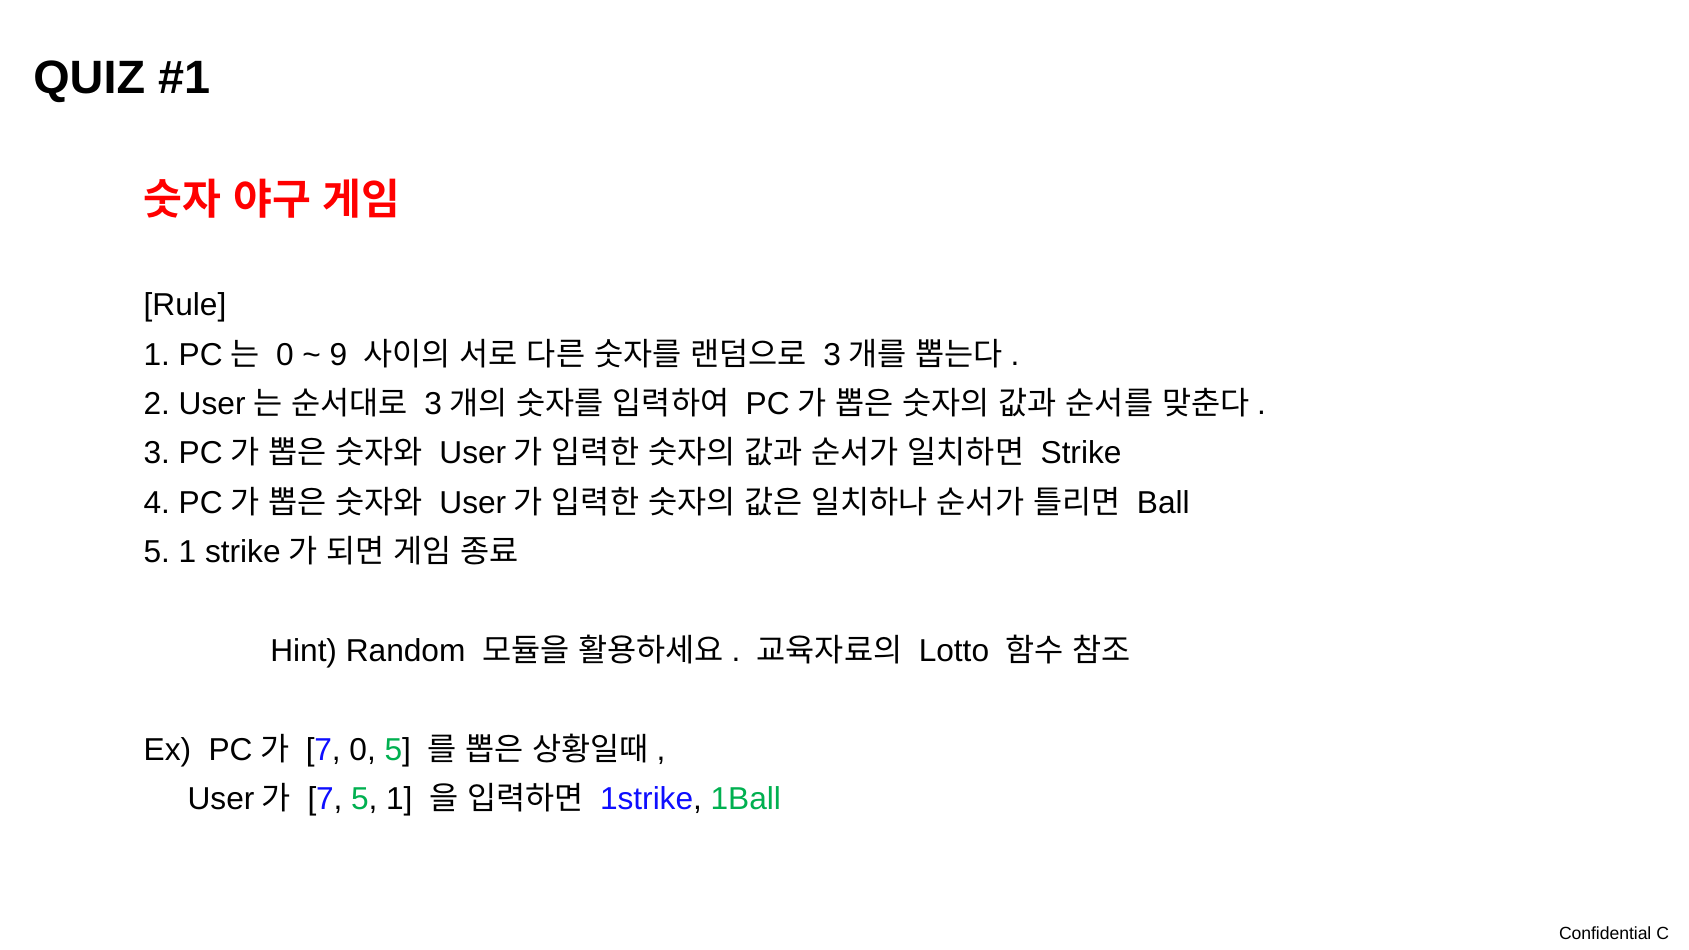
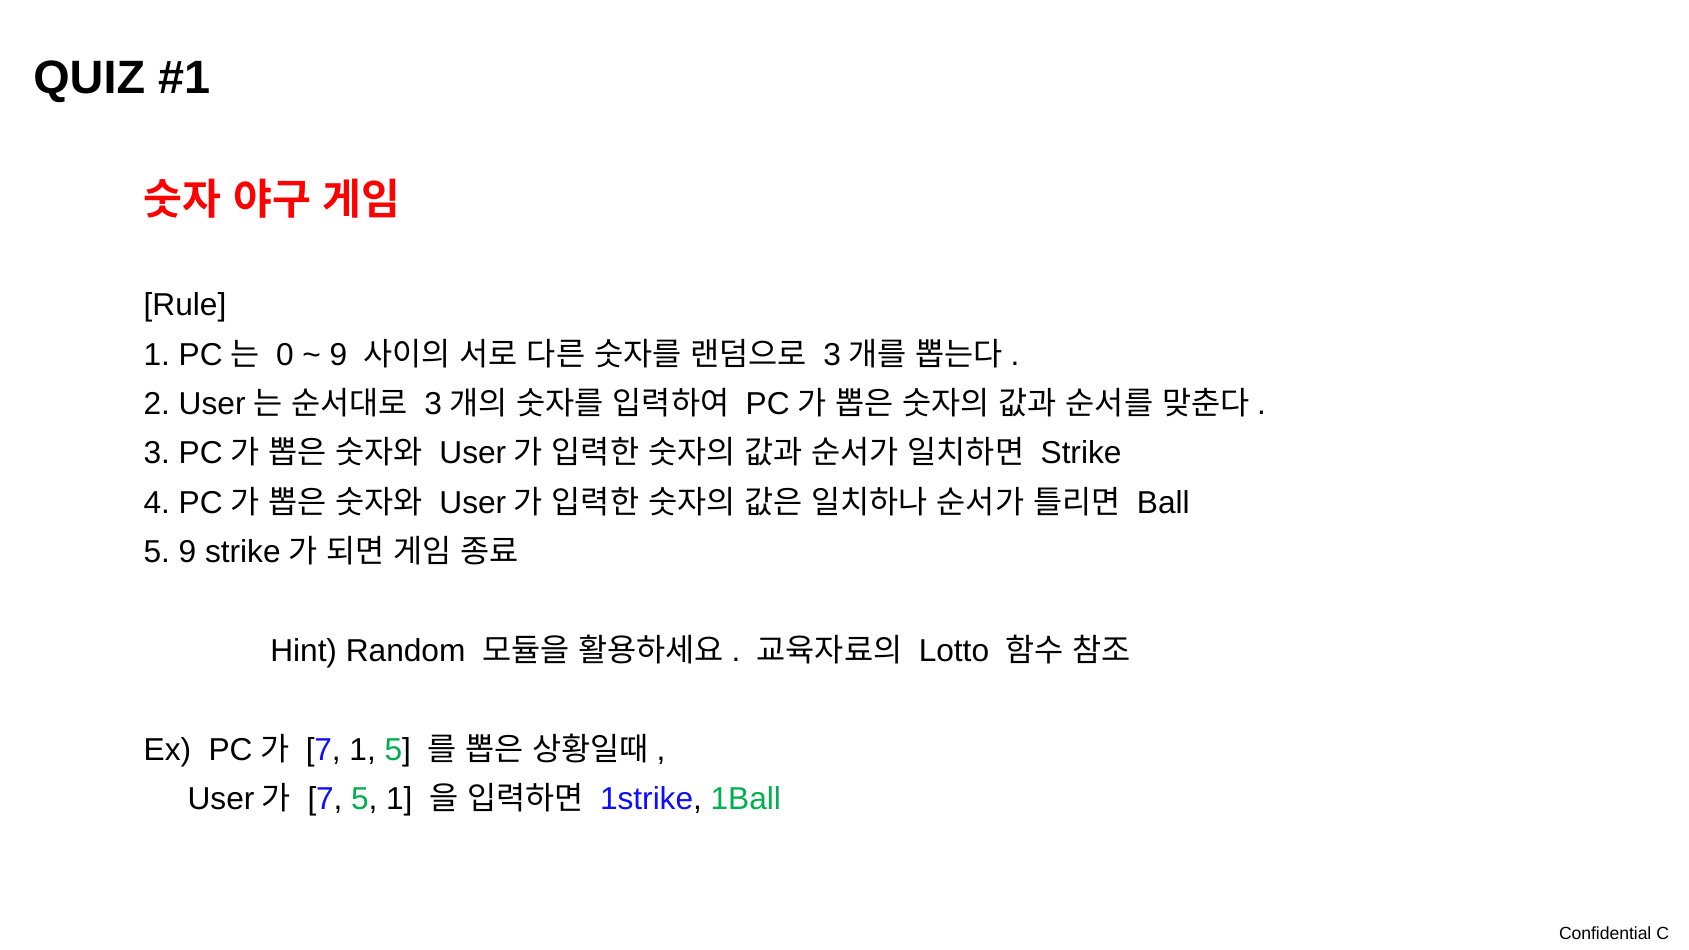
1 at (188, 552): 1 -> 9
7 0: 0 -> 1
